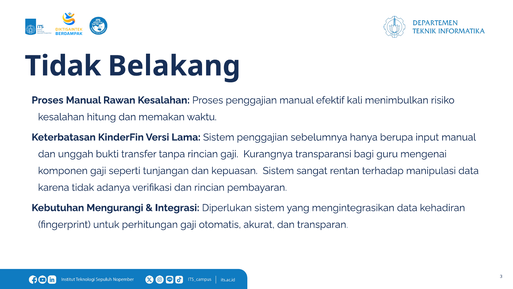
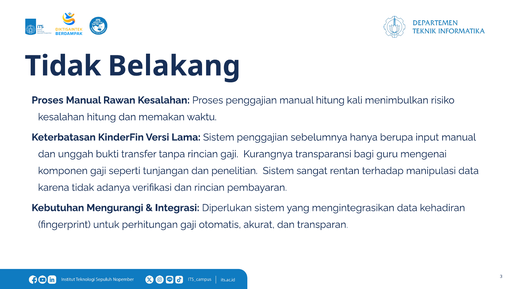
manual efektif: efektif -> hitung
kepuasan: kepuasan -> penelitian
